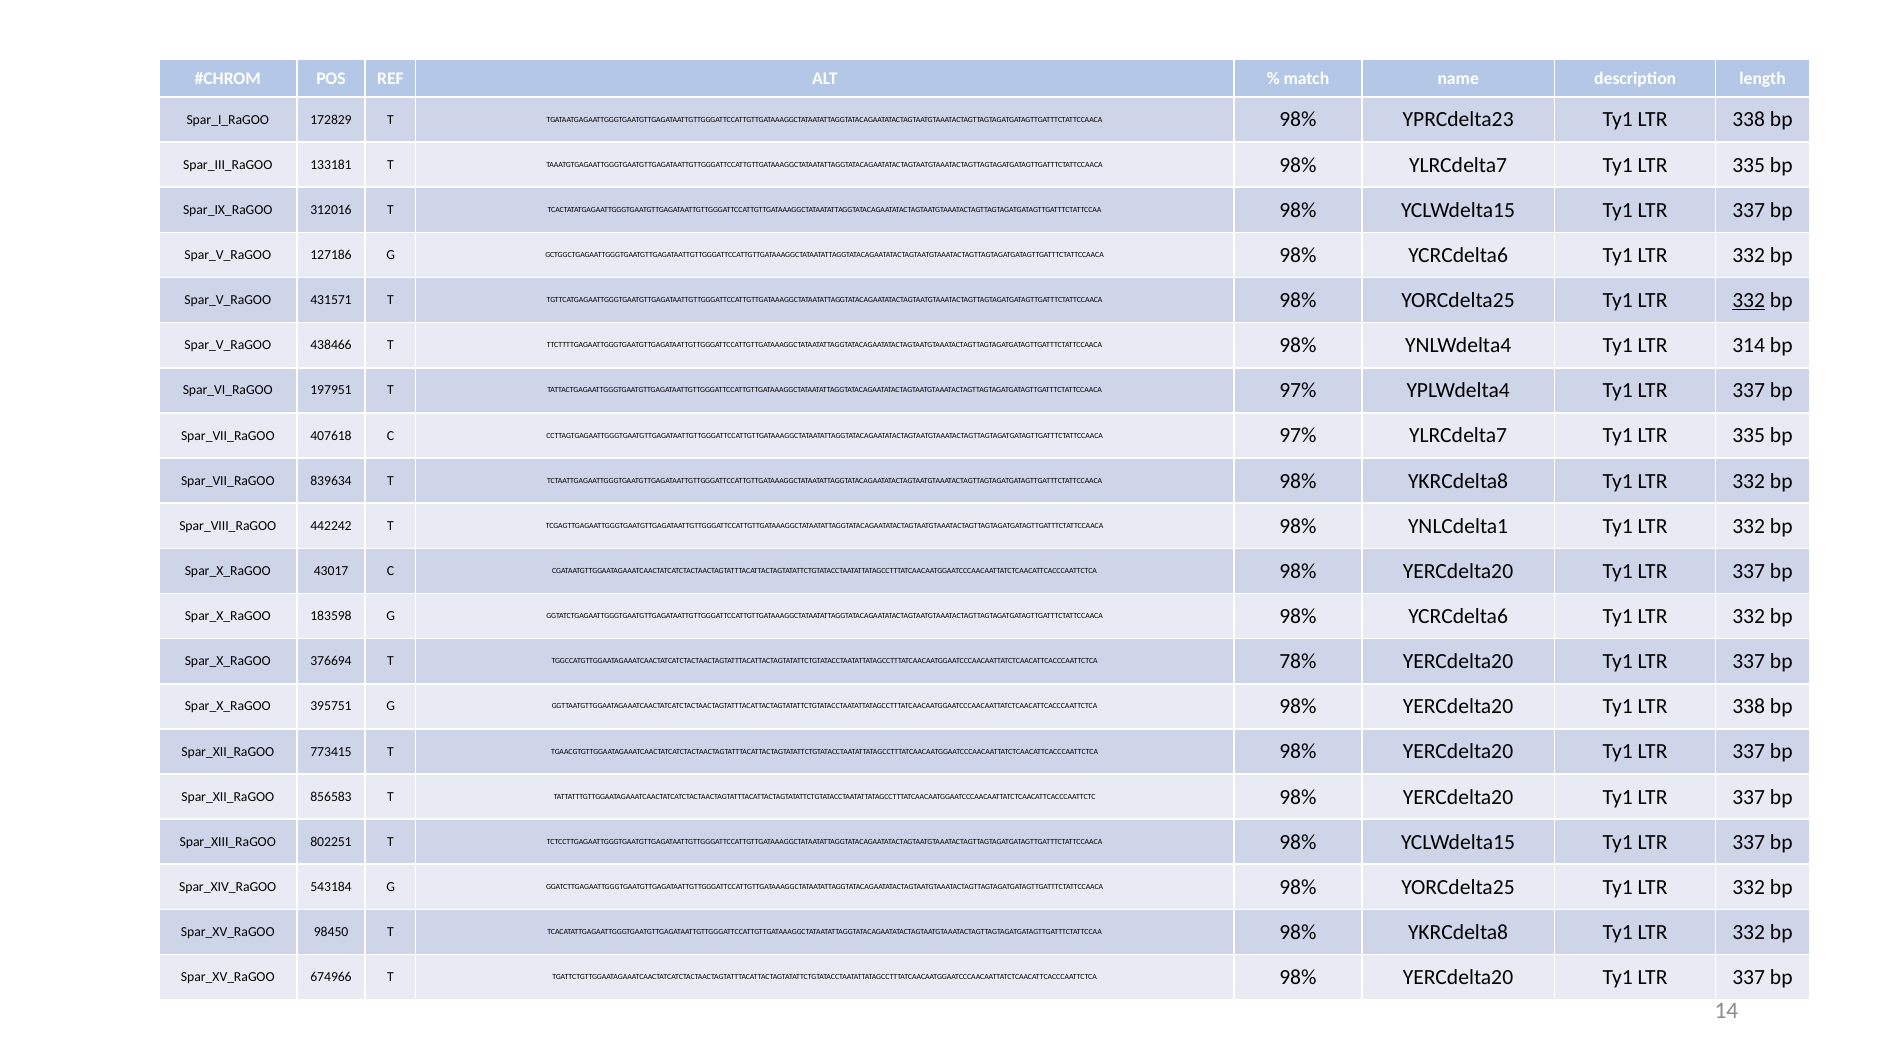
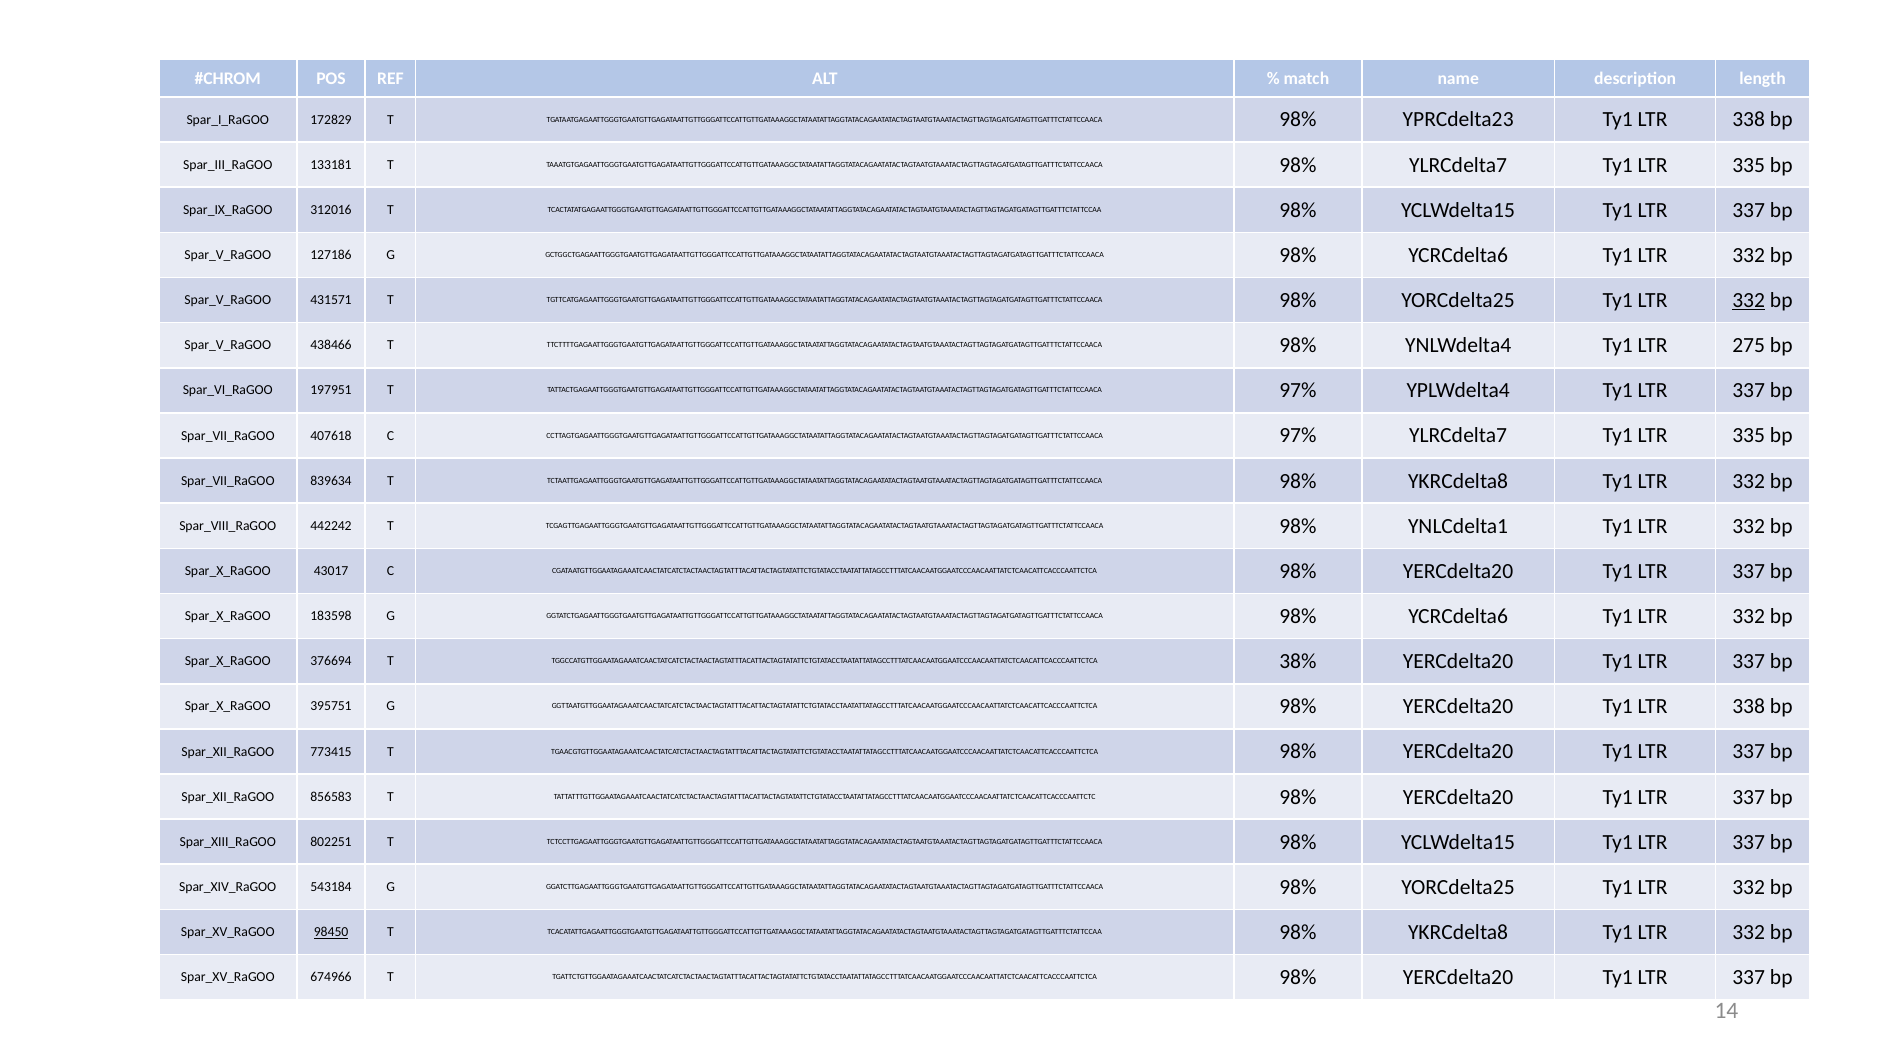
314: 314 -> 275
78%: 78% -> 38%
98450 underline: none -> present
